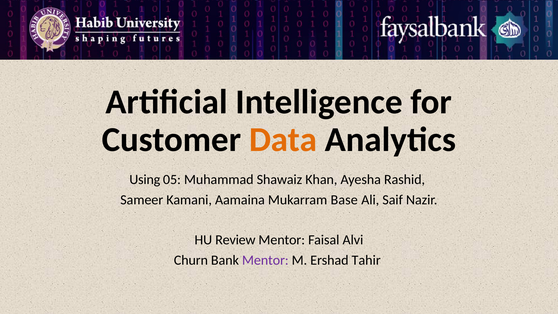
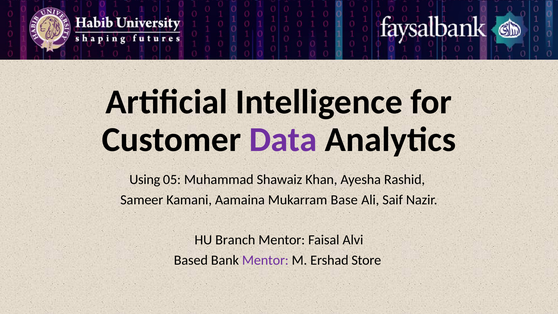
Data colour: orange -> purple
Review: Review -> Branch
Churn: Churn -> Based
Tahir: Tahir -> Store
